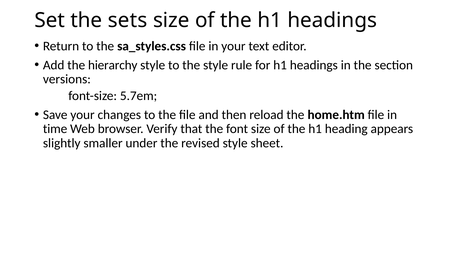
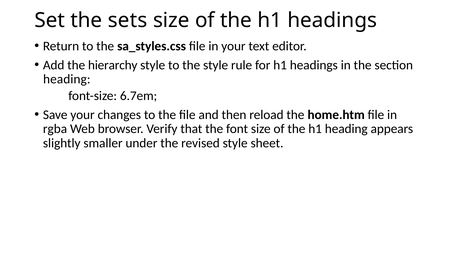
versions at (67, 79): versions -> heading
5.7em: 5.7em -> 6.7em
time: time -> rgba
